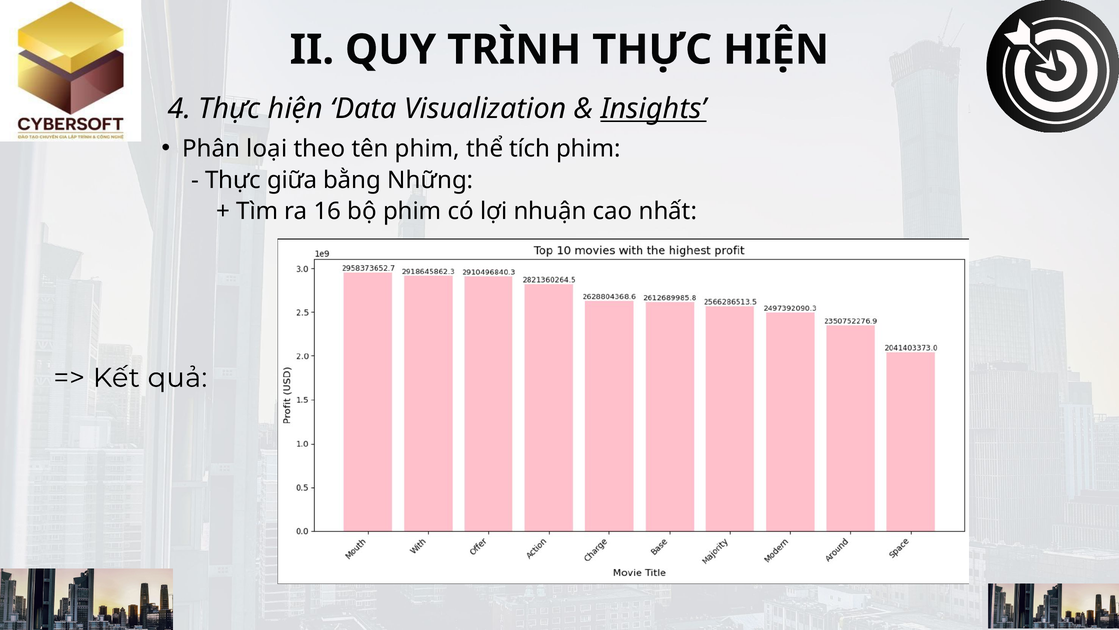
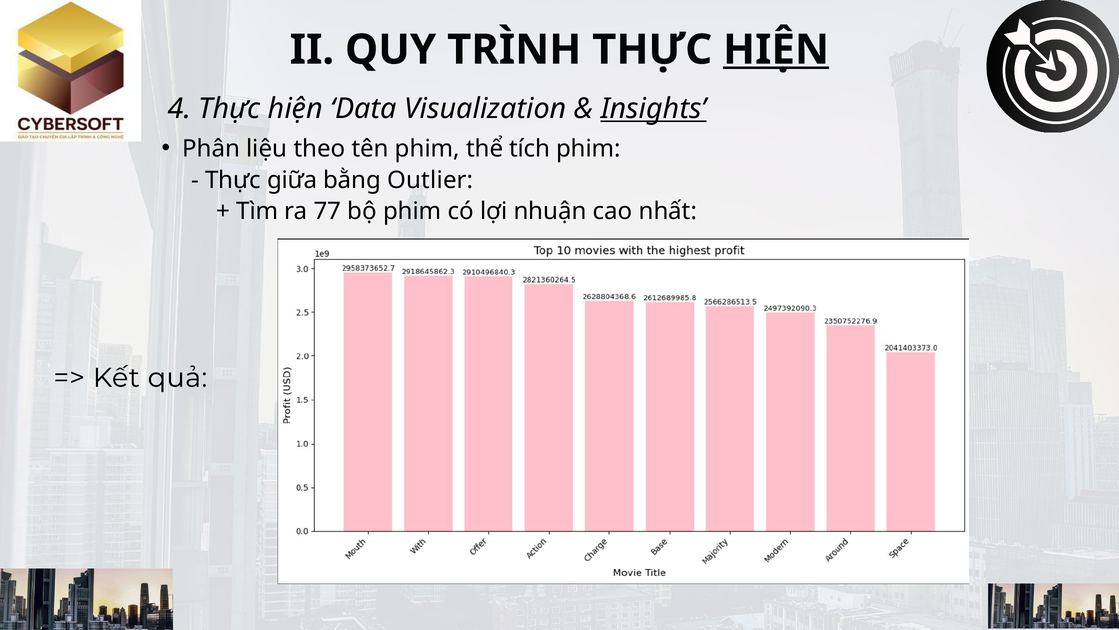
HIỆN at (776, 50) underline: none -> present
loại: loại -> liệu
Những: Những -> Outlier
16: 16 -> 77
